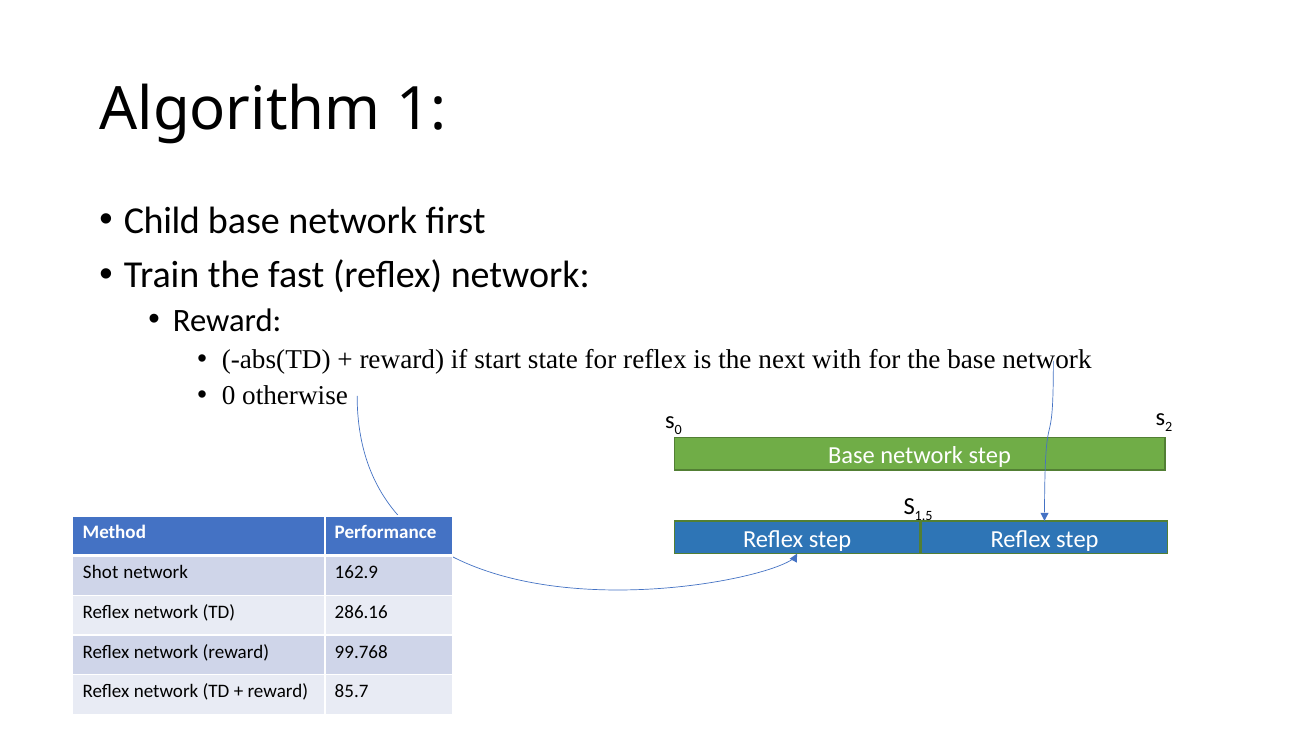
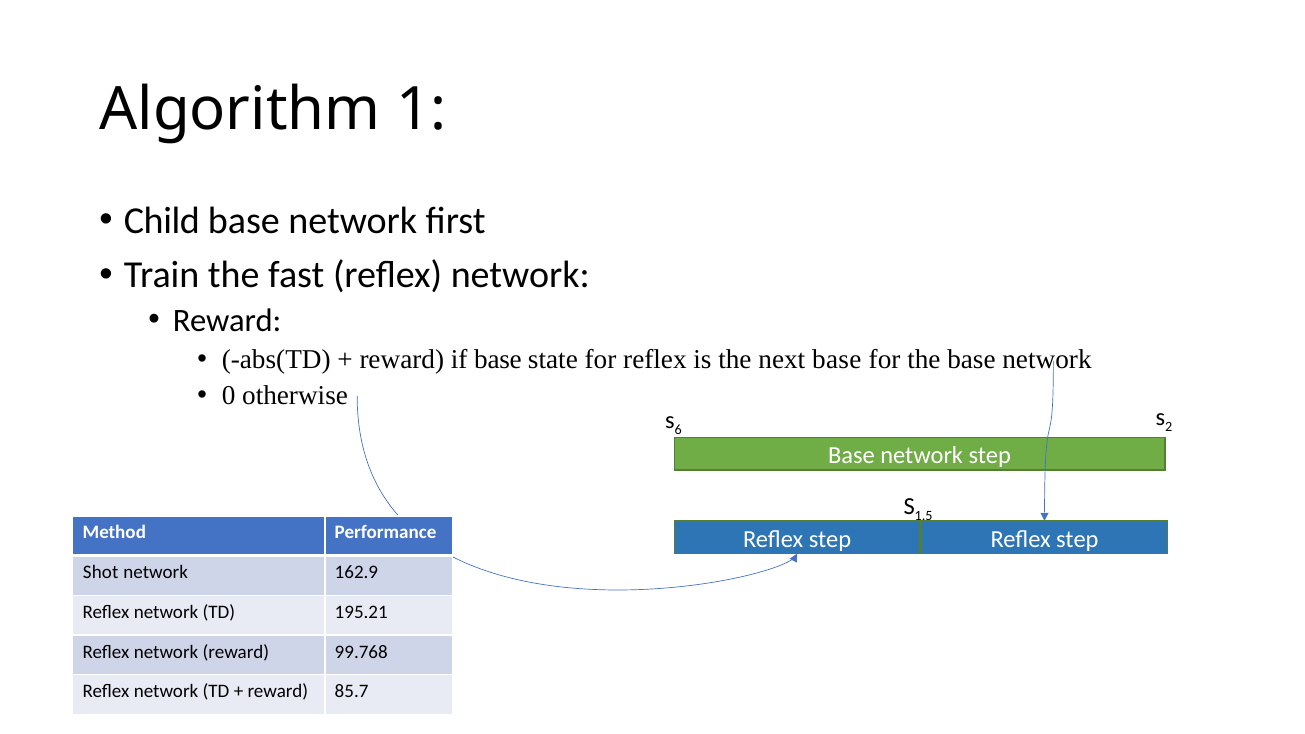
if start: start -> base
next with: with -> base
0 at (678, 430): 0 -> 6
286.16: 286.16 -> 195.21
